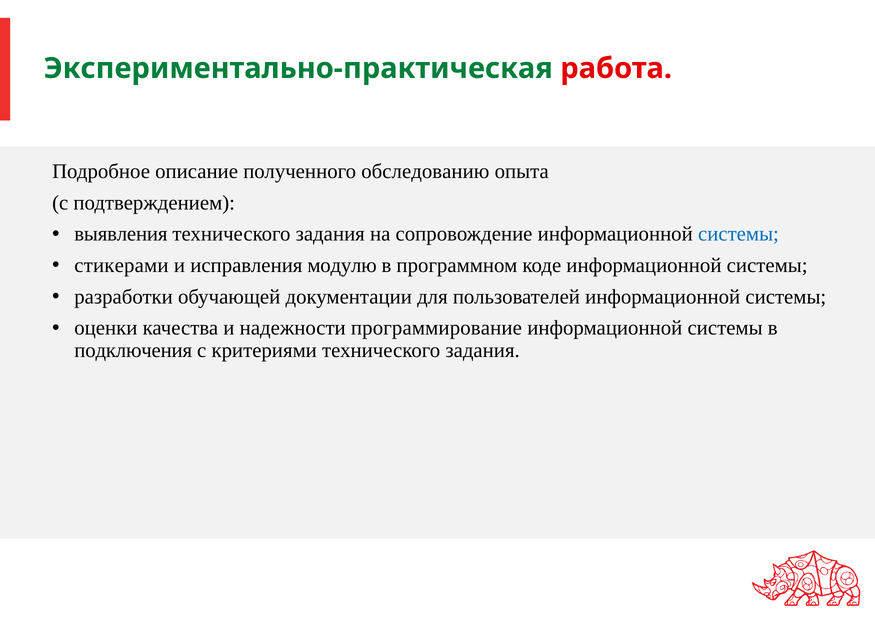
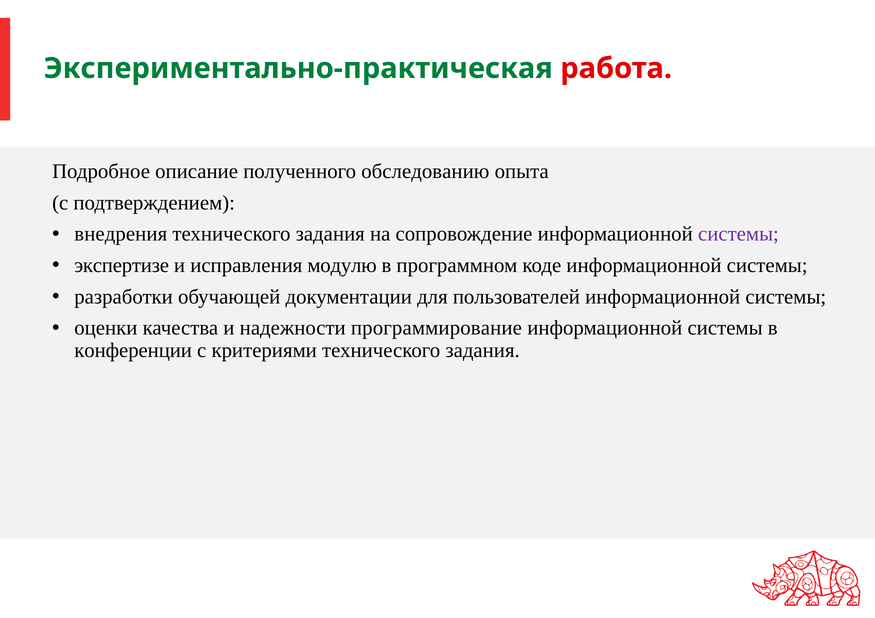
выявления: выявления -> внедрения
системы at (738, 234) colour: blue -> purple
стикерами: стикерами -> экспертизе
подключения: подключения -> конференции
